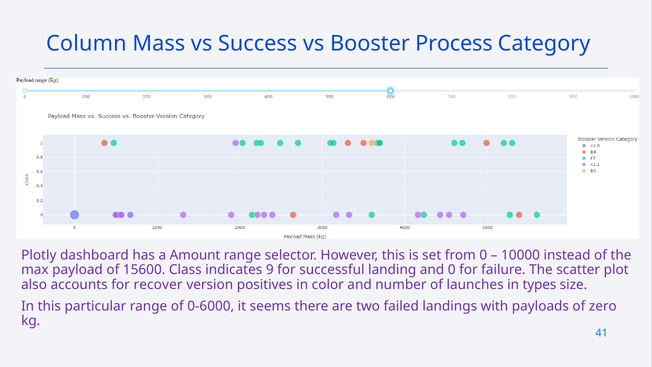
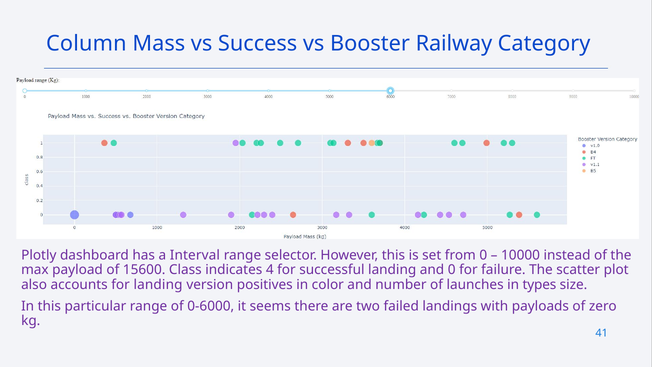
Process: Process -> Railway
Amount: Amount -> Interval
9: 9 -> 4
for recover: recover -> landing
